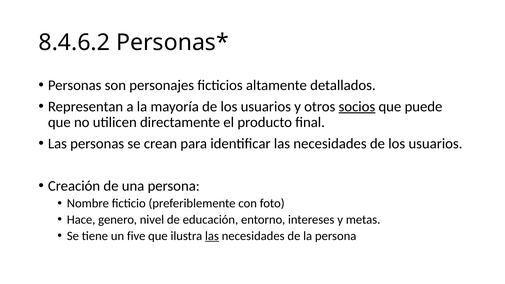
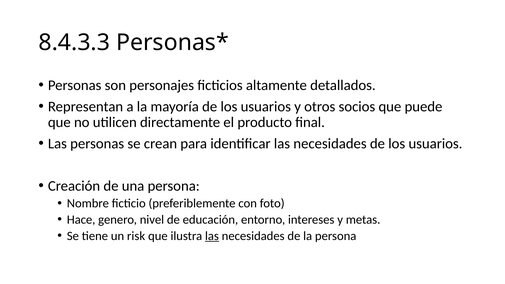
8.4.6.2: 8.4.6.2 -> 8.4.3.3
socios underline: present -> none
five: five -> risk
